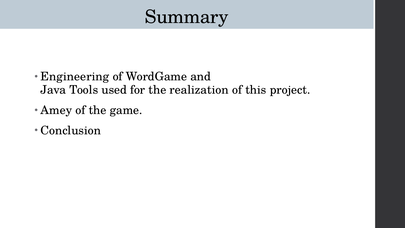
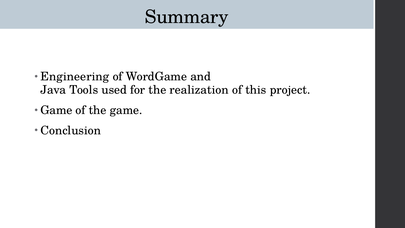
Amey at (56, 110): Amey -> Game
